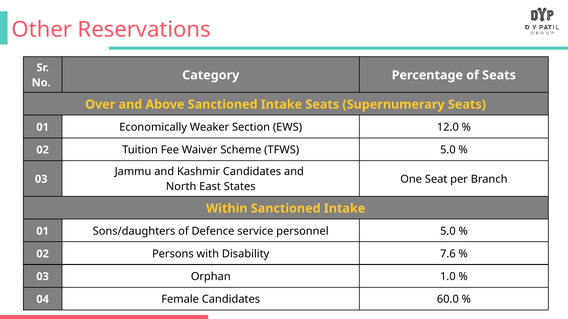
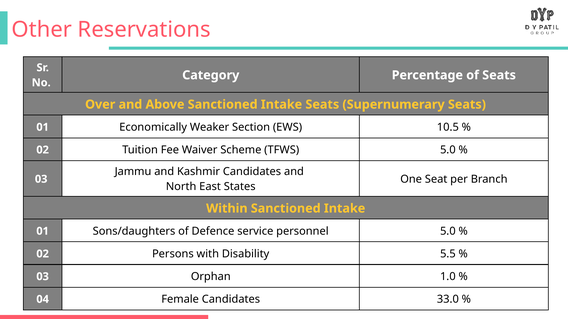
12.0: 12.0 -> 10.5
7.6: 7.6 -> 5.5
60.0: 60.0 -> 33.0
